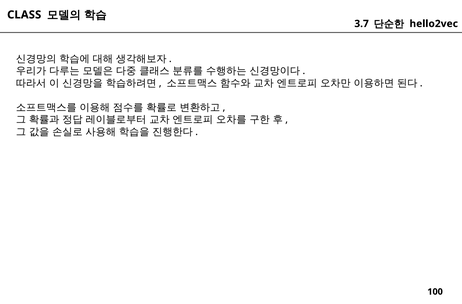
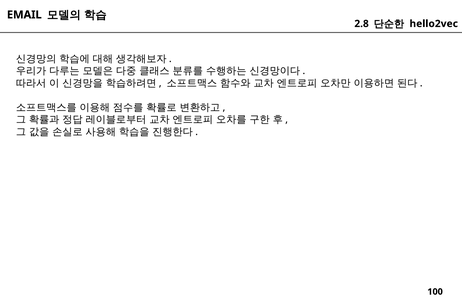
CLASS: CLASS -> EMAIL
3.7: 3.7 -> 2.8
